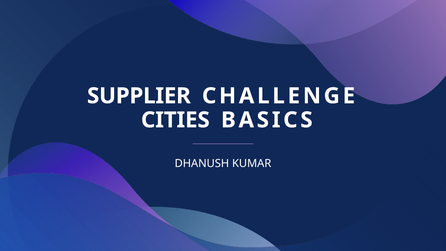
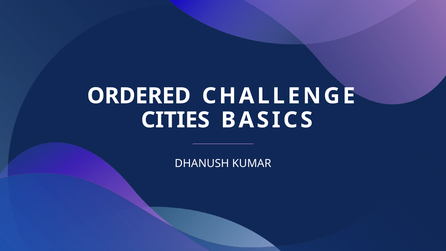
SUPPLIER: SUPPLIER -> ORDERED
